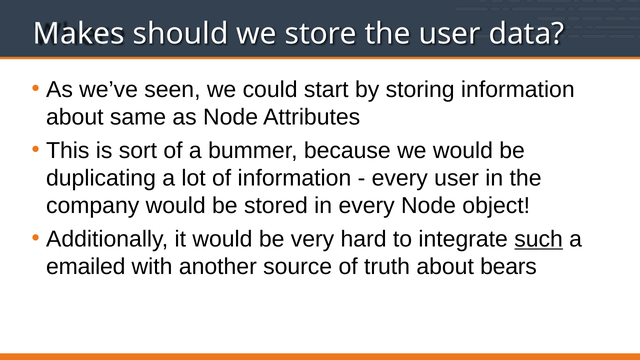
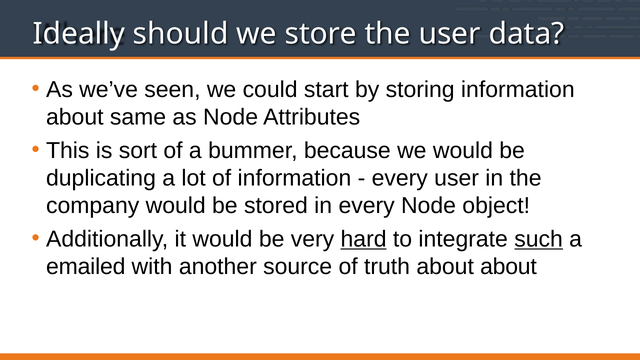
Makes: Makes -> Ideally
hard underline: none -> present
about bears: bears -> about
